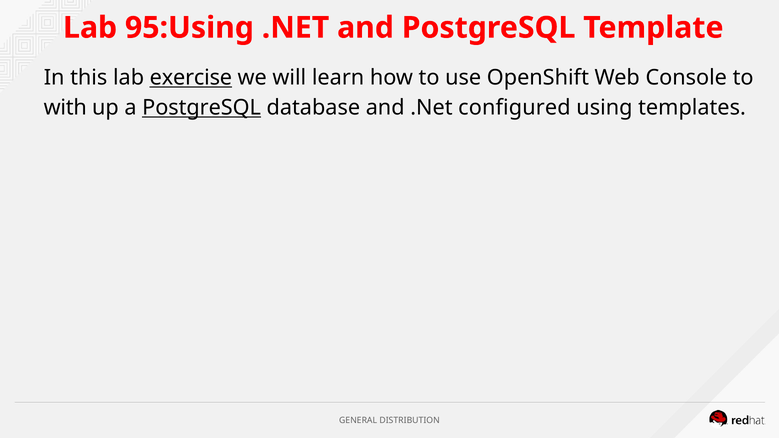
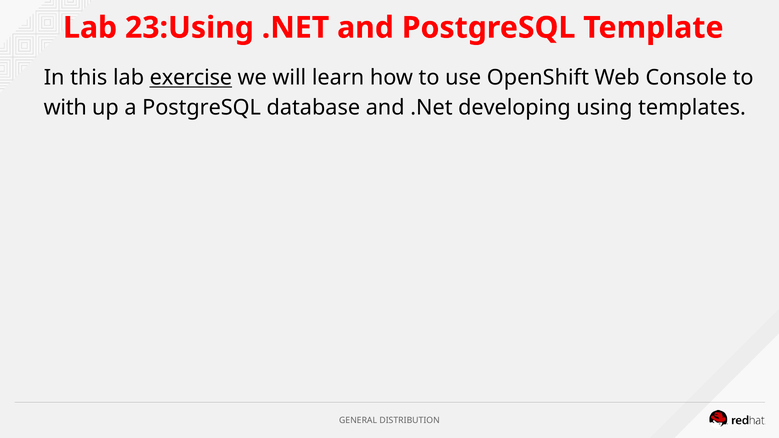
95:Using: 95:Using -> 23:Using
PostgreSQL at (202, 108) underline: present -> none
configured: configured -> developing
